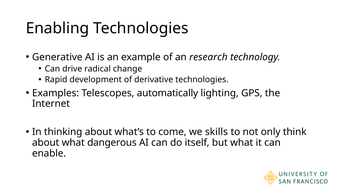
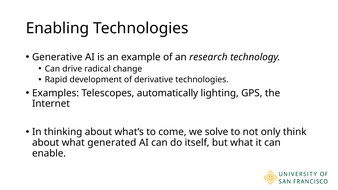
skills: skills -> solve
dangerous: dangerous -> generated
